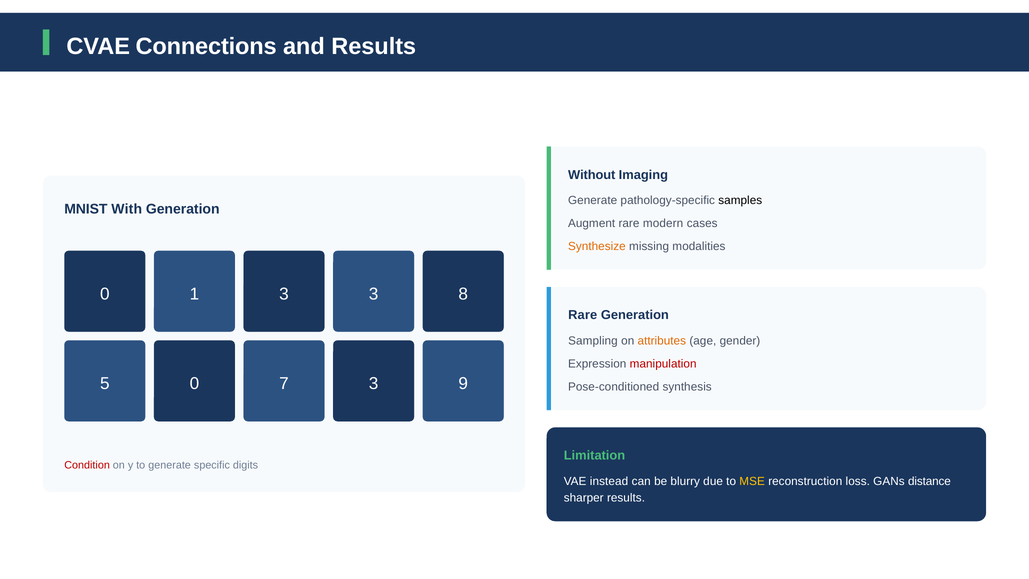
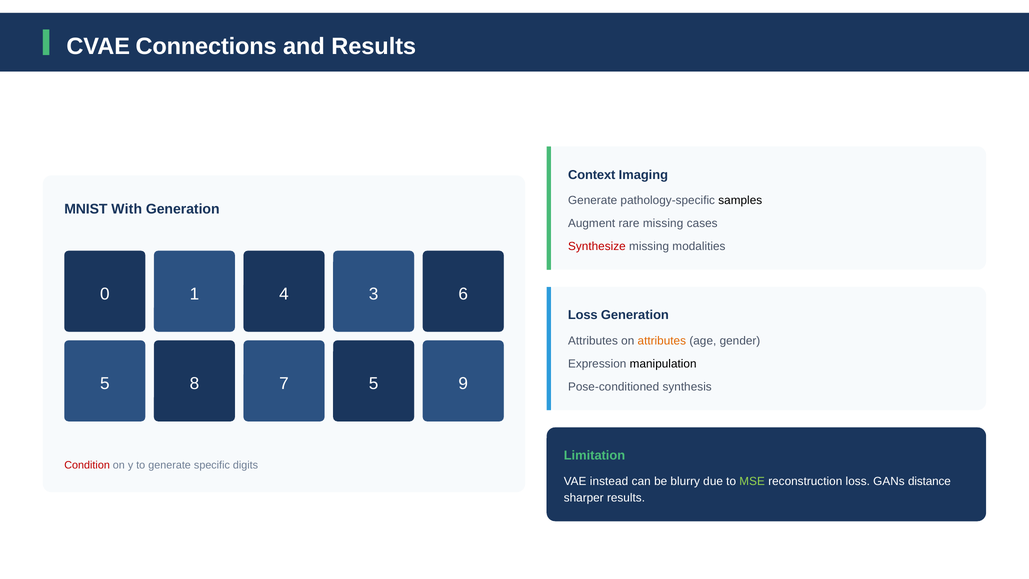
Without: Without -> Context
rare modern: modern -> missing
Synthesize colour: orange -> red
1 3: 3 -> 4
8: 8 -> 6
Rare at (583, 315): Rare -> Loss
Sampling at (593, 341): Sampling -> Attributes
manipulation colour: red -> black
5 0: 0 -> 8
7 3: 3 -> 5
MSE colour: yellow -> light green
